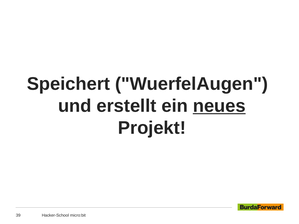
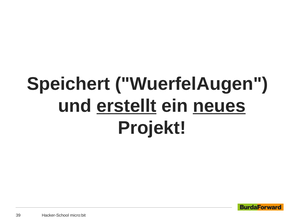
erstellt underline: none -> present
